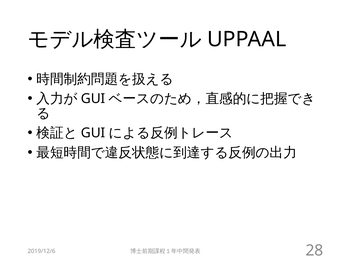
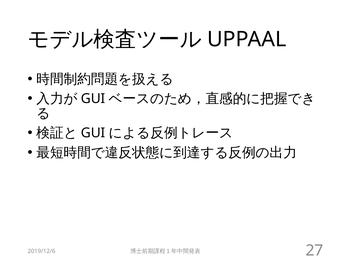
28: 28 -> 27
